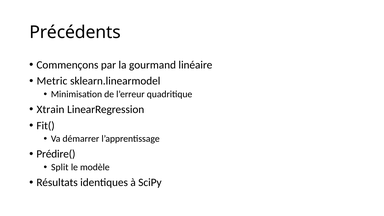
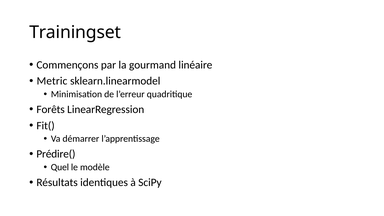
Précédents: Précédents -> Trainingset
Xtrain: Xtrain -> Forêts
Split: Split -> Quel
